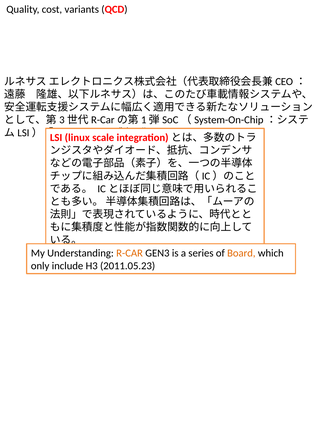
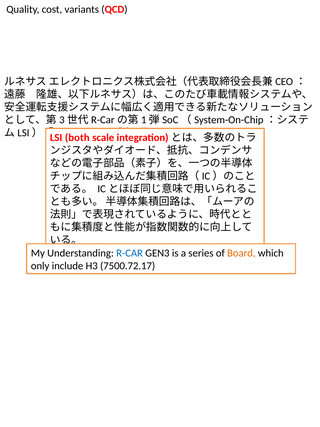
linux: linux -> both
R-CAR colour: orange -> blue
2011.05.23: 2011.05.23 -> 7500.72.17
